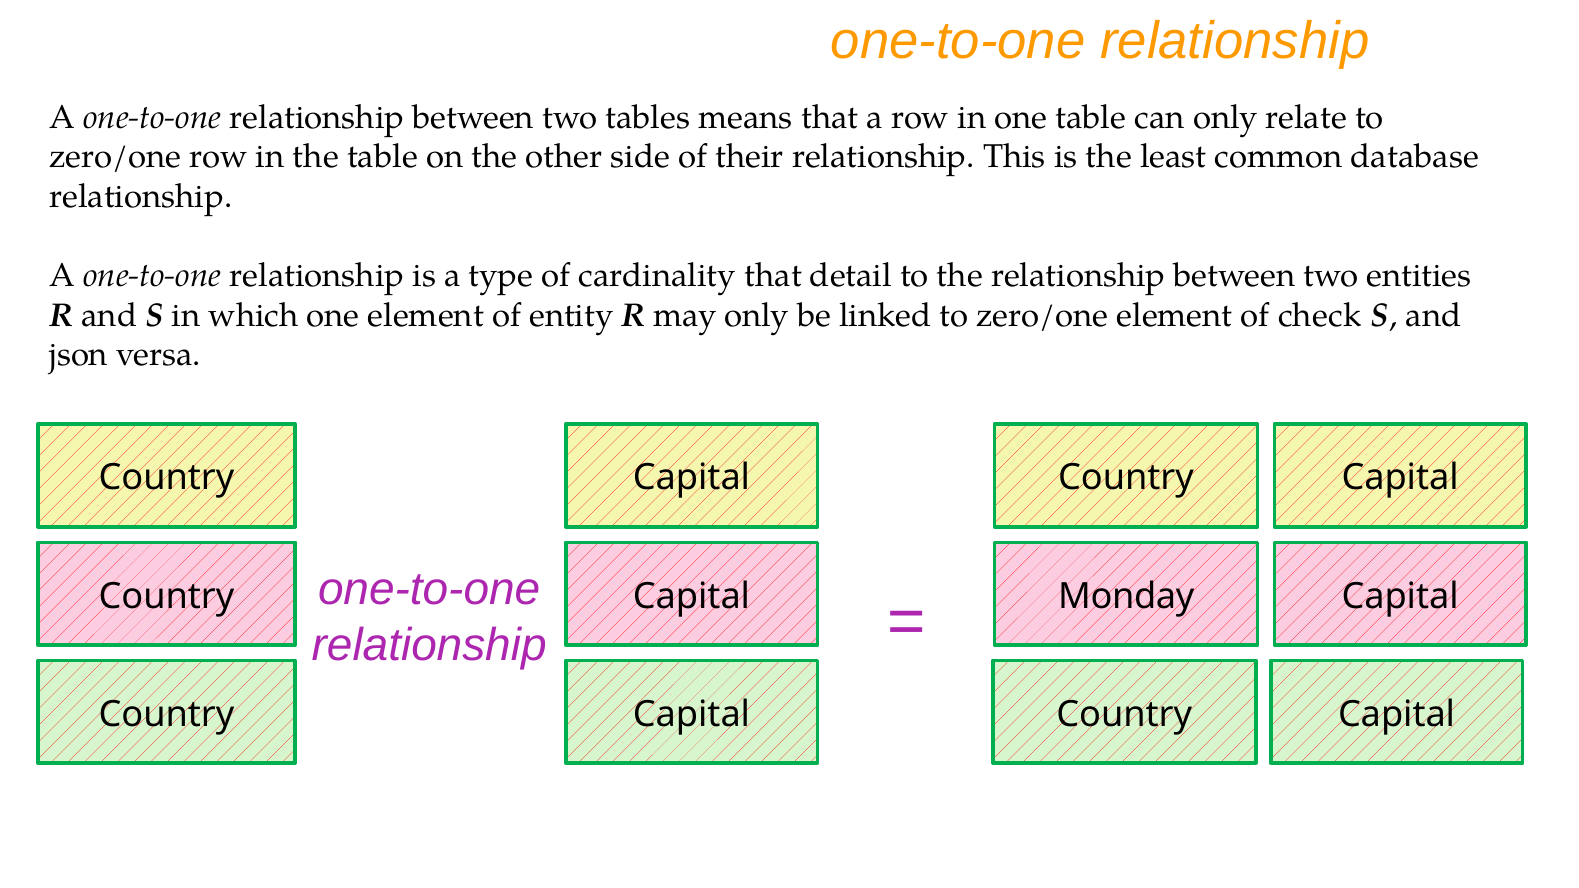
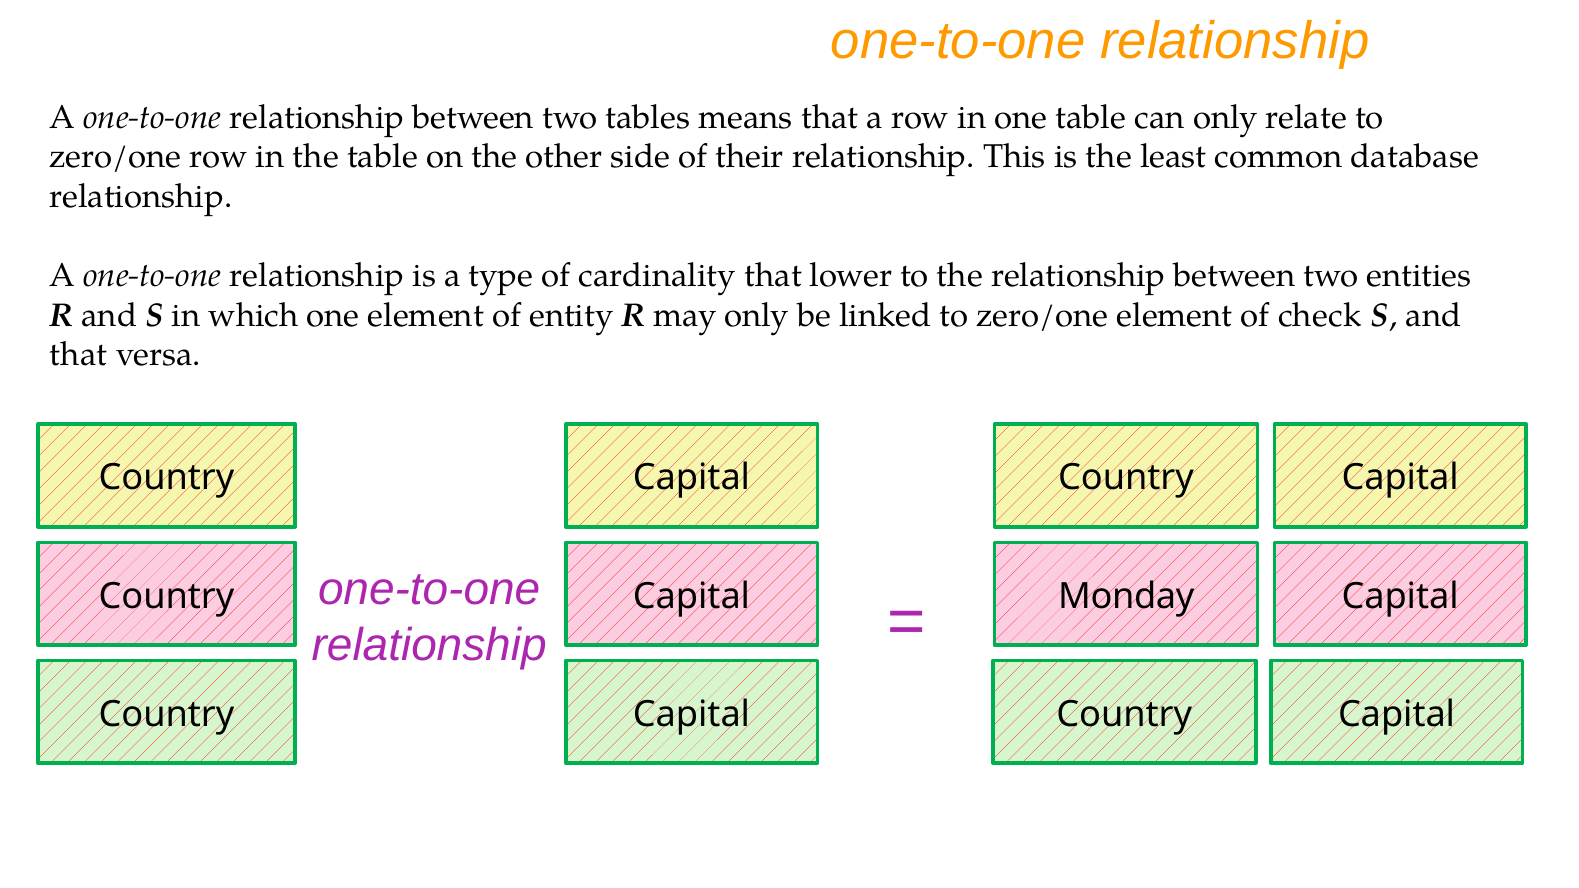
detail: detail -> lower
json at (79, 355): json -> that
